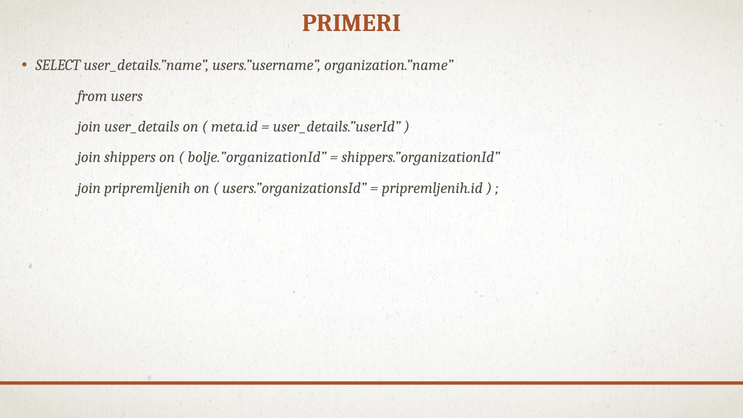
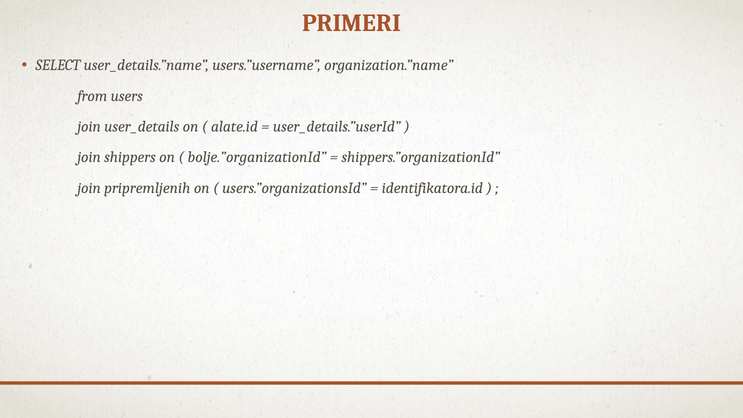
meta.id: meta.id -> alate.id
pripremljenih.id: pripremljenih.id -> identifikatora.id
